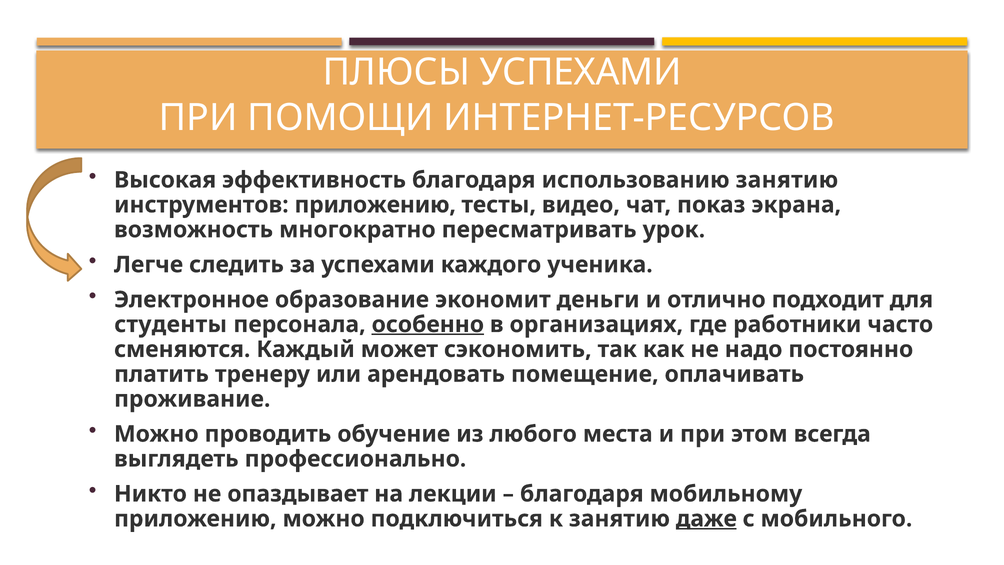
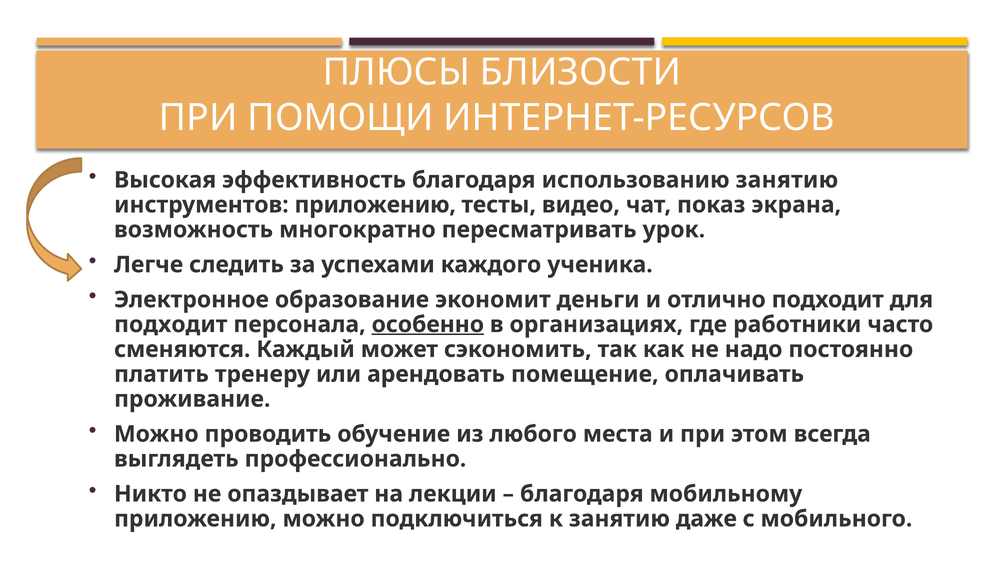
ПЛЮСЫ УСПЕХАМИ: УСПЕХАМИ -> БЛИЗОСТИ
студенты at (171, 324): студенты -> подходит
даже underline: present -> none
